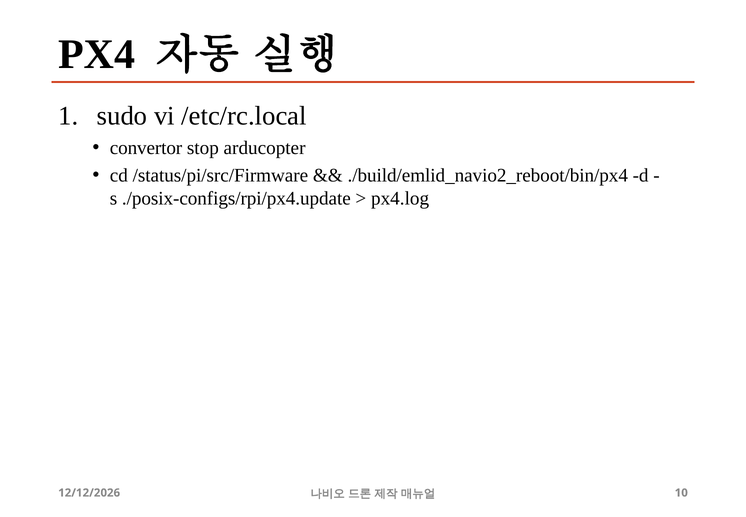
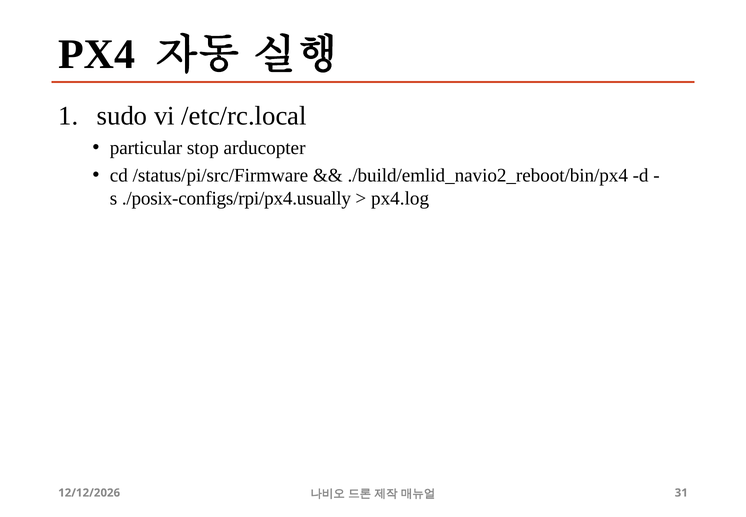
convertor: convertor -> particular
./posix-configs/rpi/px4.update: ./posix-configs/rpi/px4.update -> ./posix-configs/rpi/px4.usually
10: 10 -> 31
